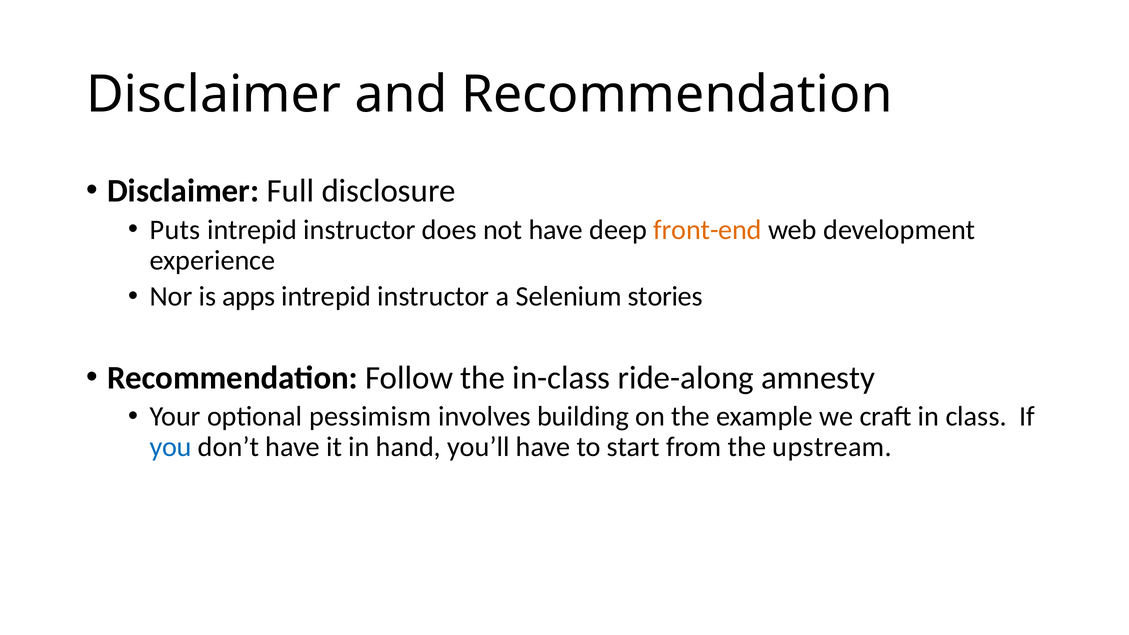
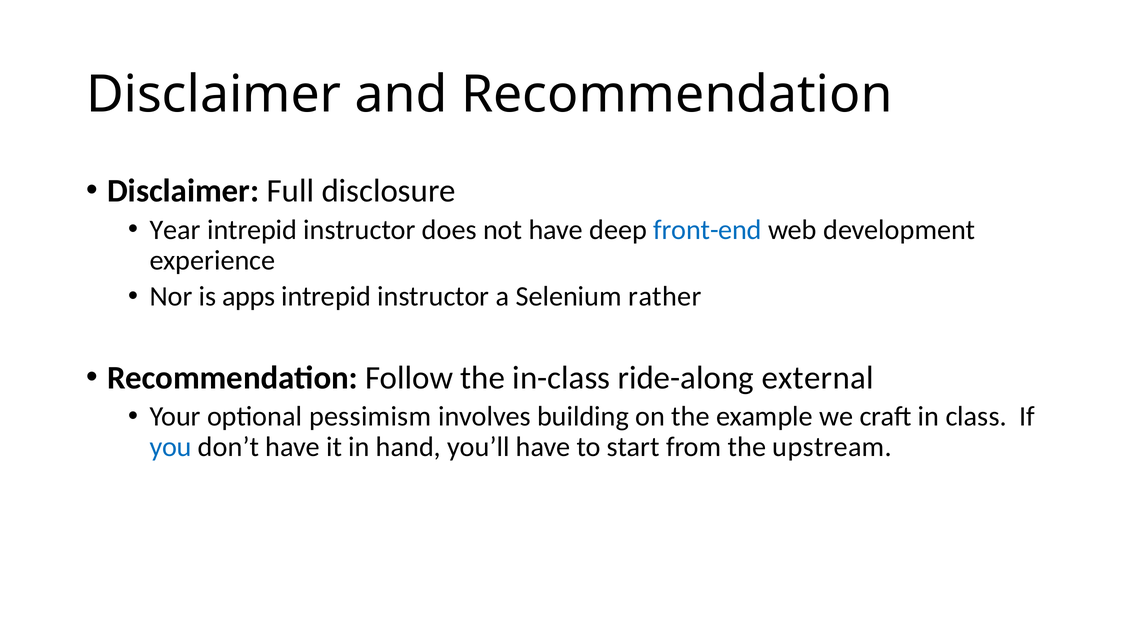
Puts: Puts -> Year
front-end colour: orange -> blue
stories: stories -> rather
amnesty: amnesty -> external
